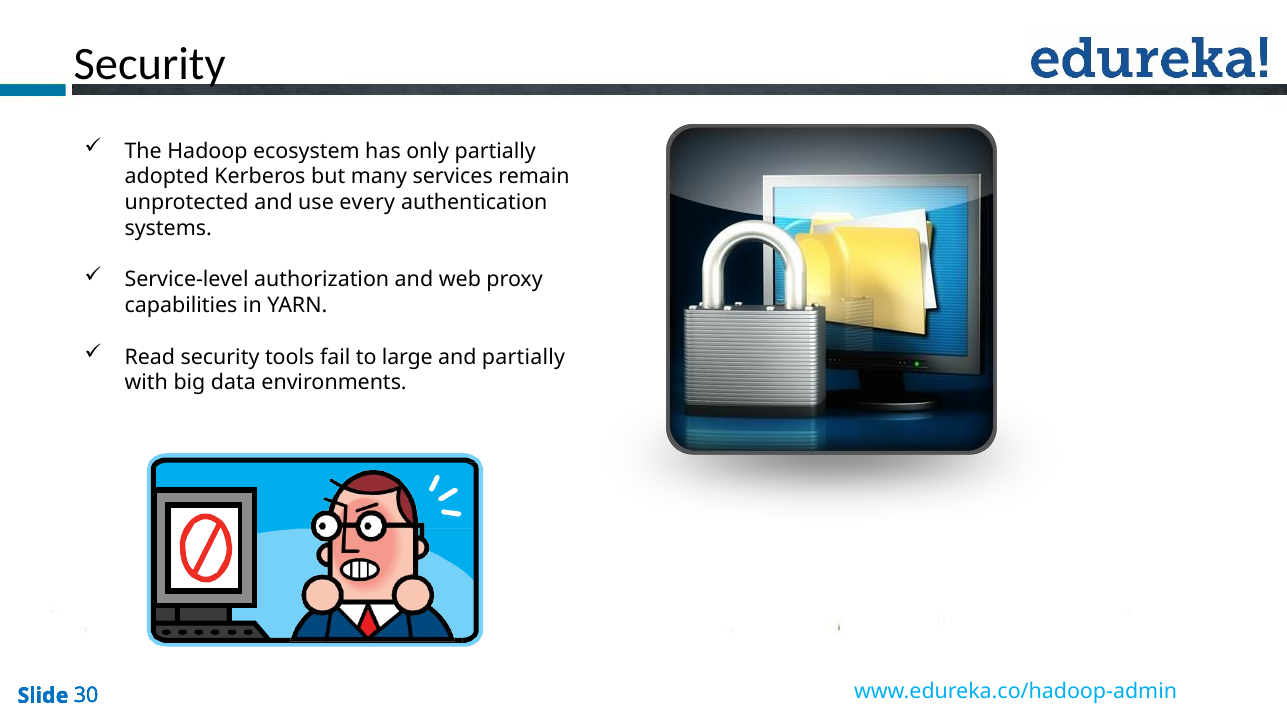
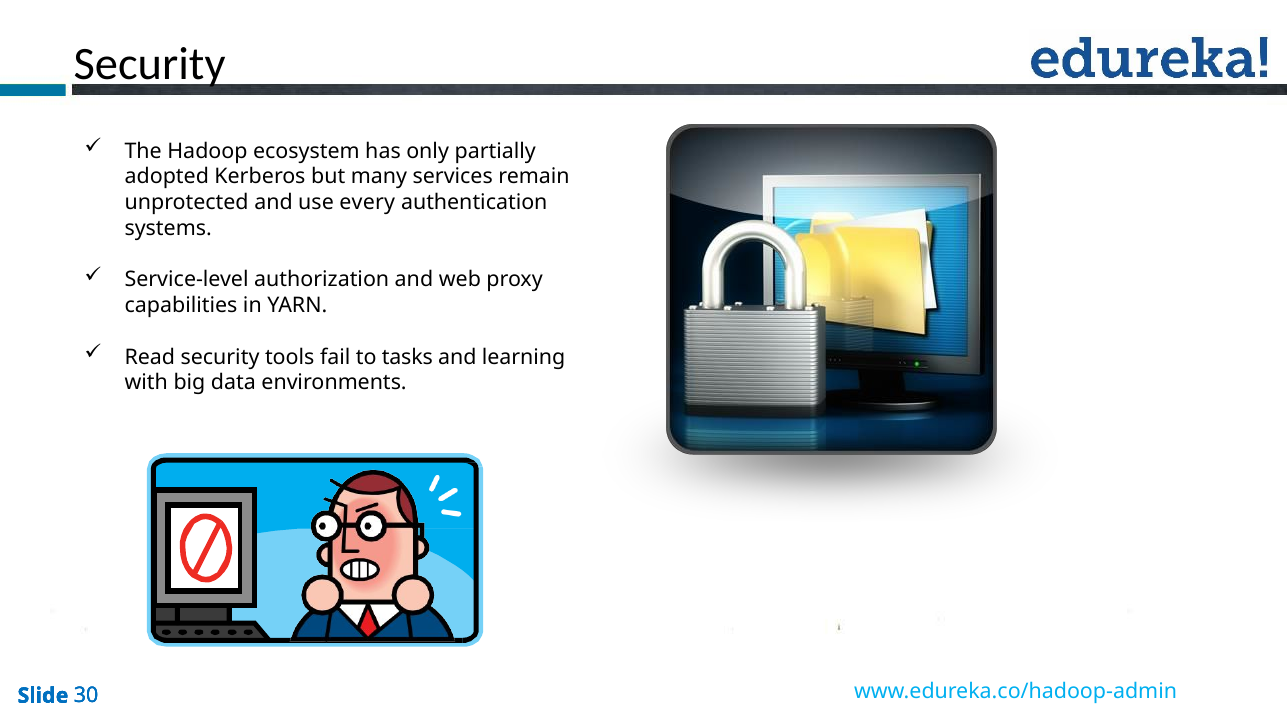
large: large -> tasks
and partially: partially -> learning
